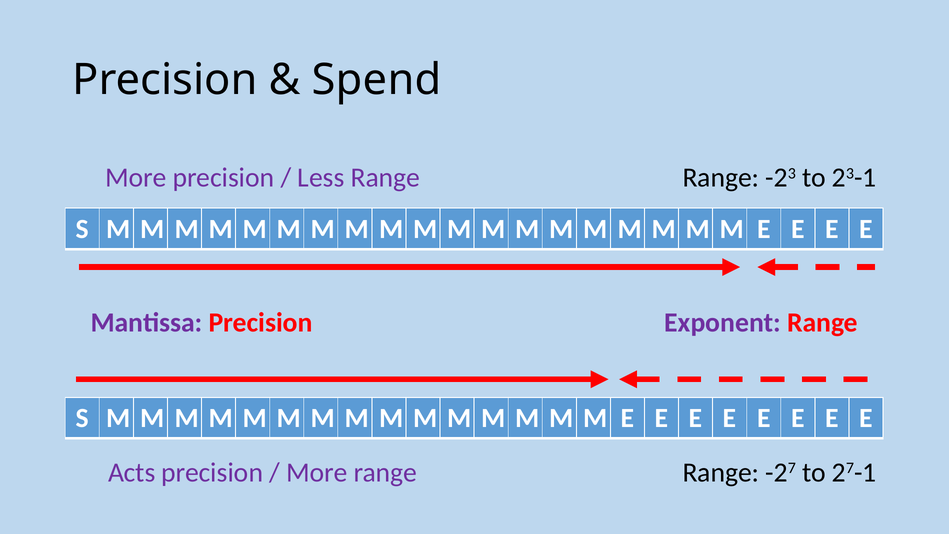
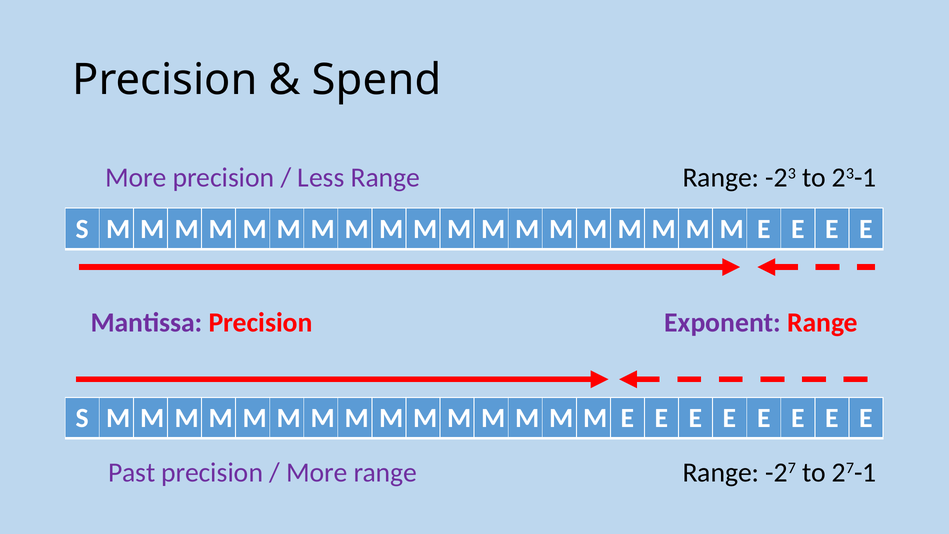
Acts: Acts -> Past
